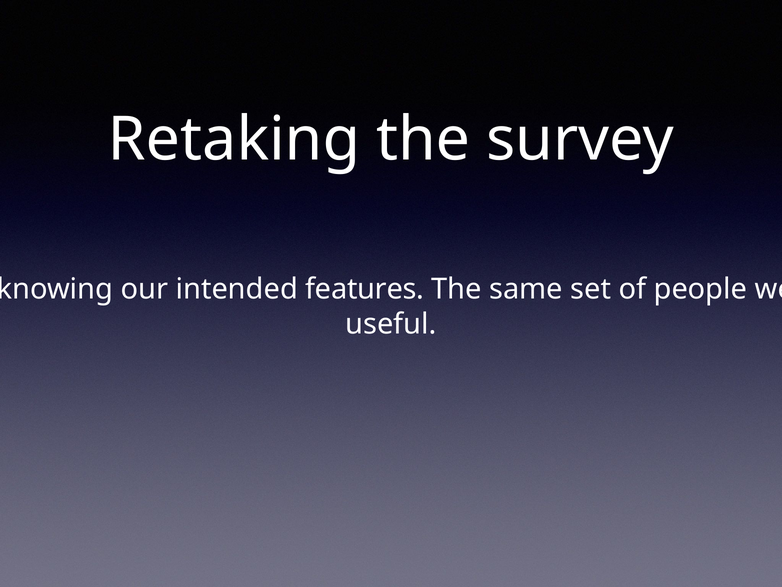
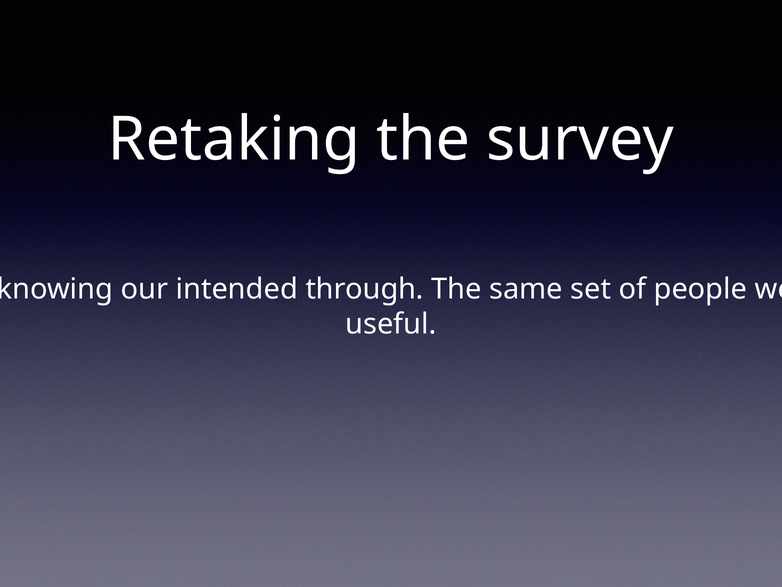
features: features -> through
